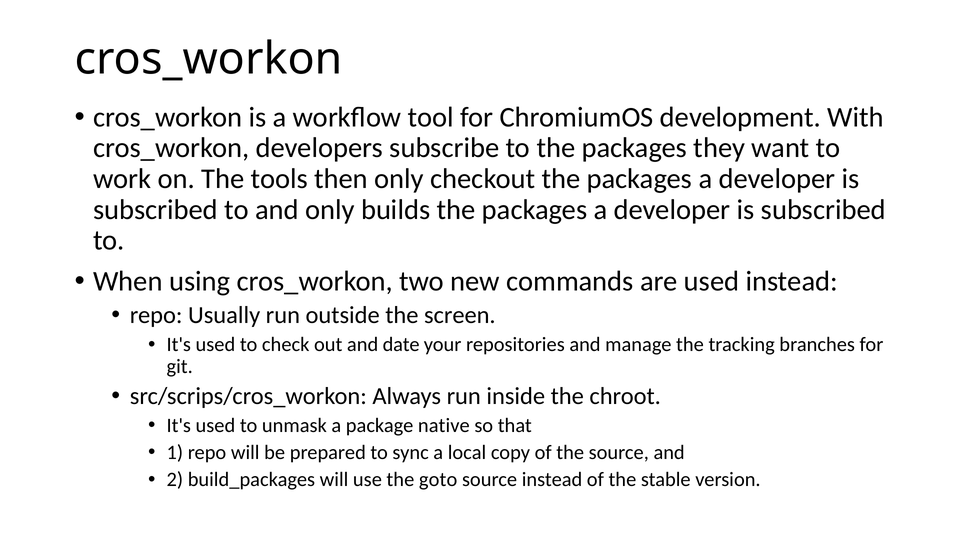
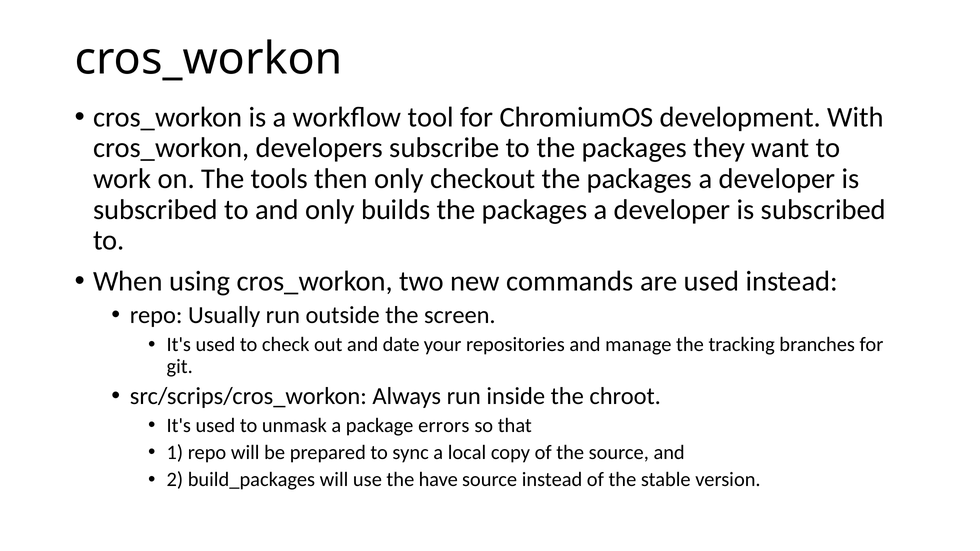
native: native -> errors
goto: goto -> have
